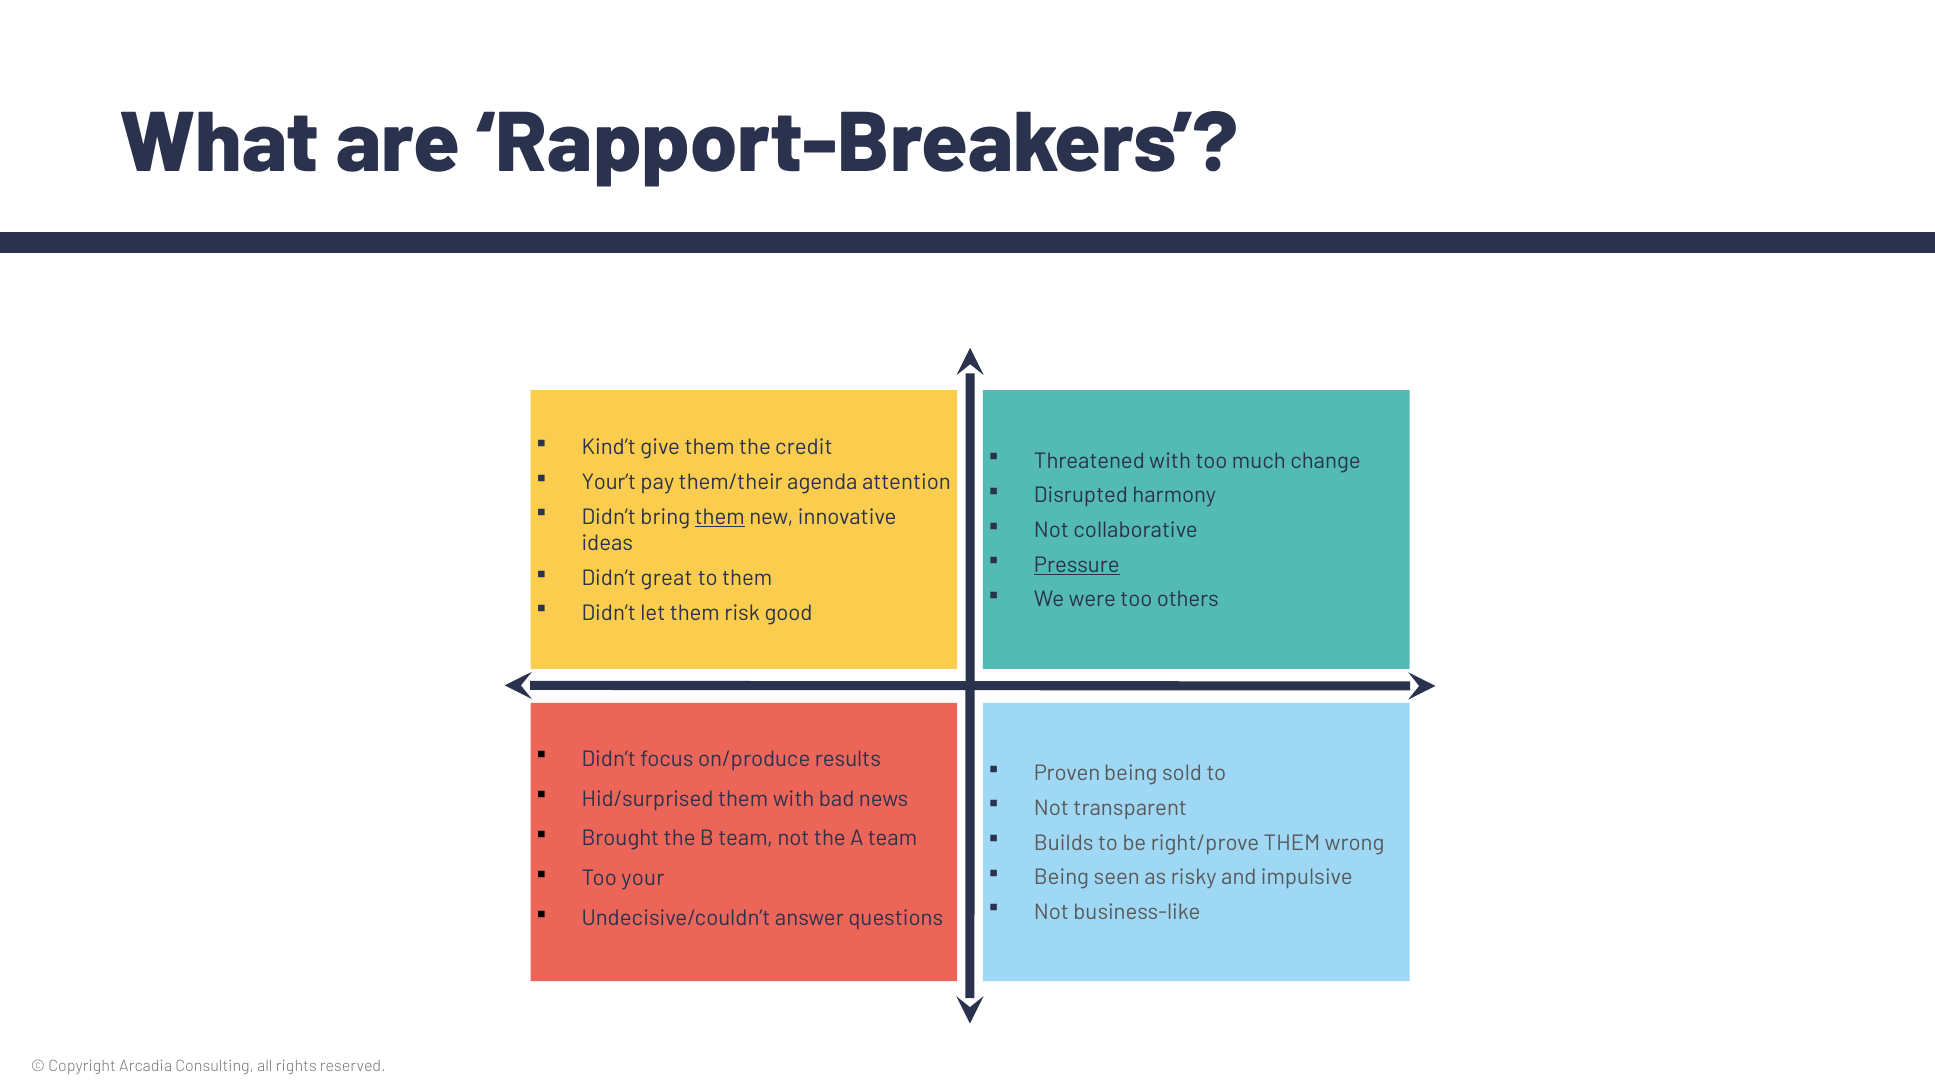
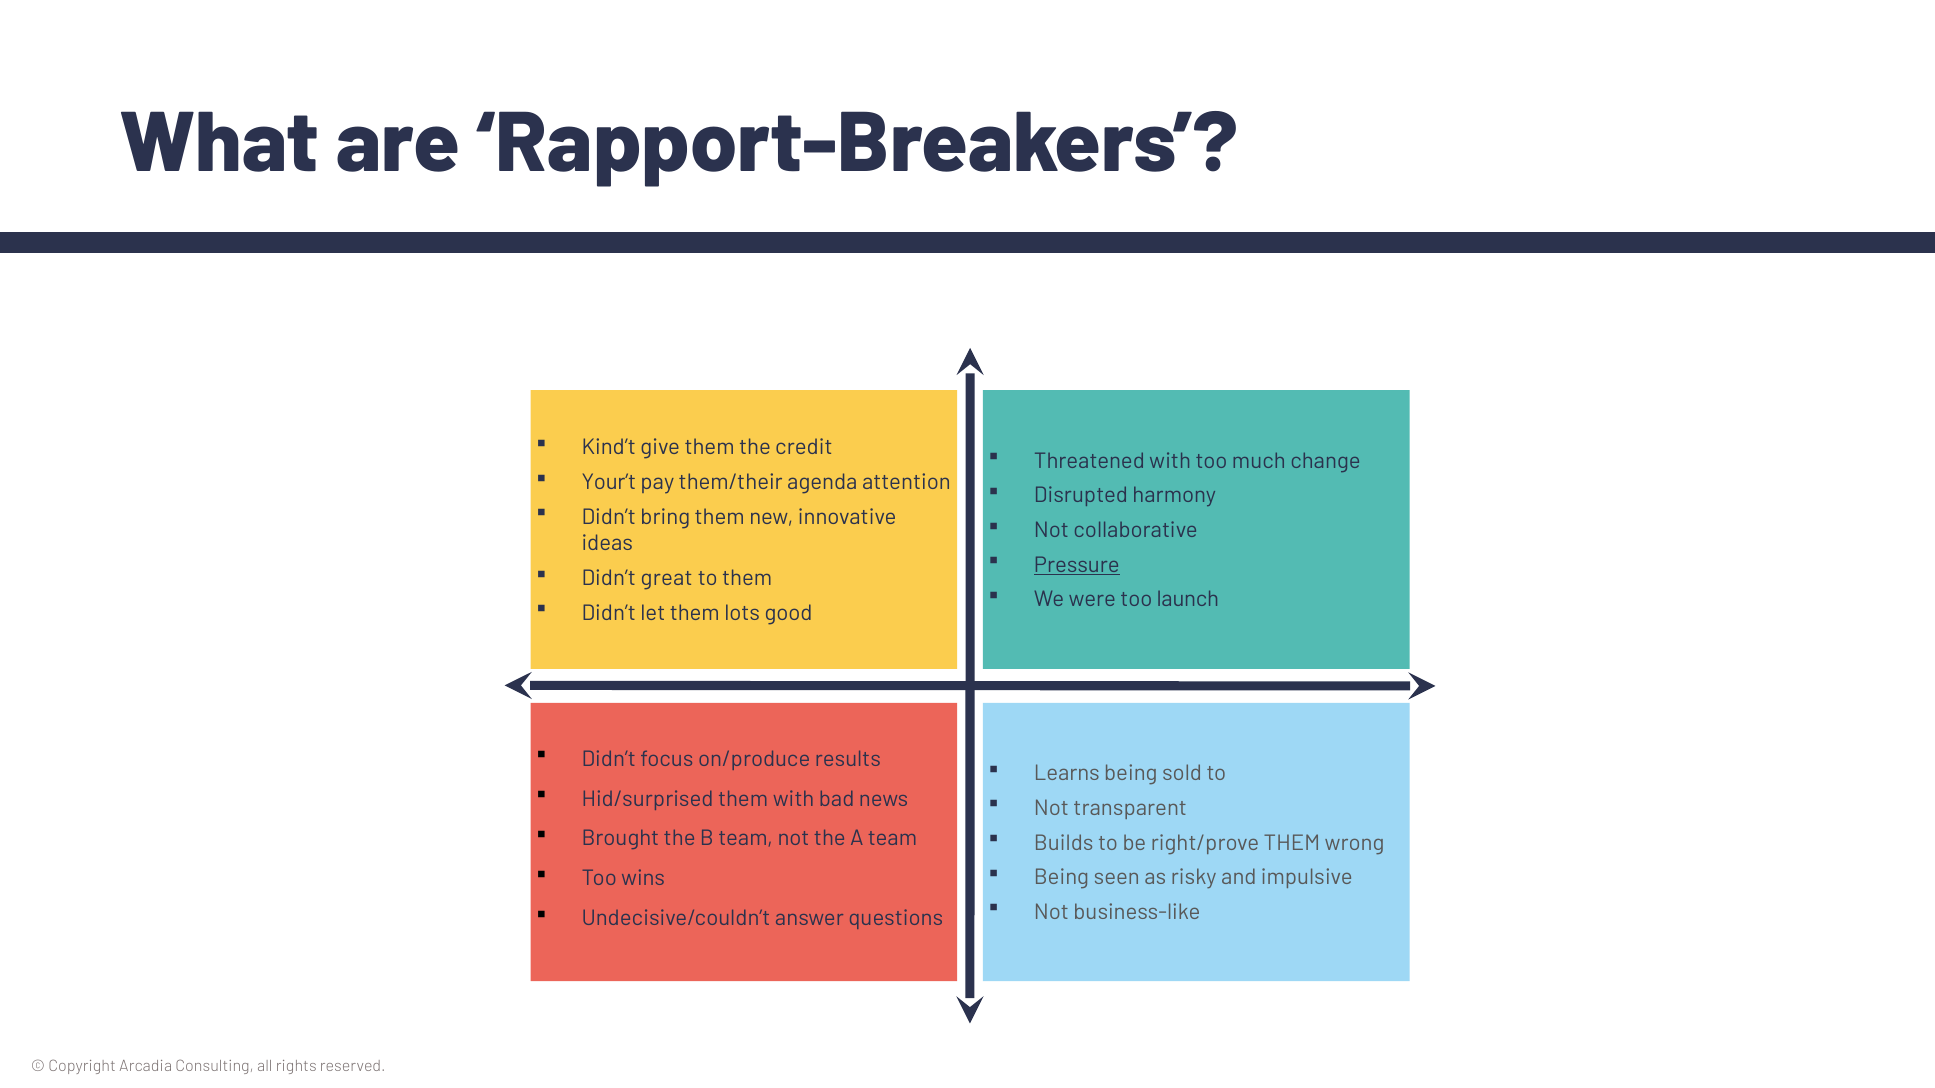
them at (720, 517) underline: present -> none
others: others -> launch
risk: risk -> lots
Proven: Proven -> Learns
your: your -> wins
